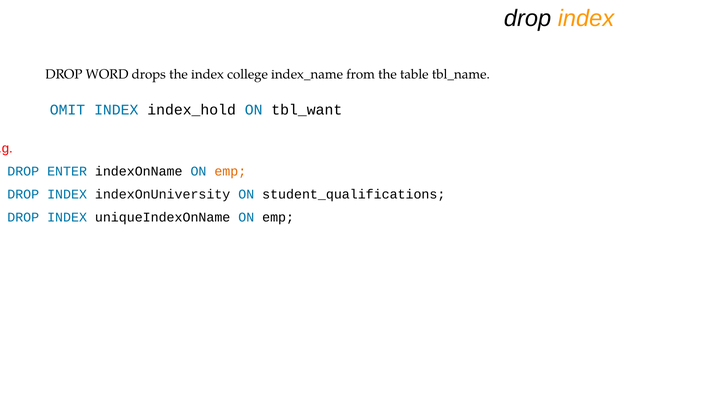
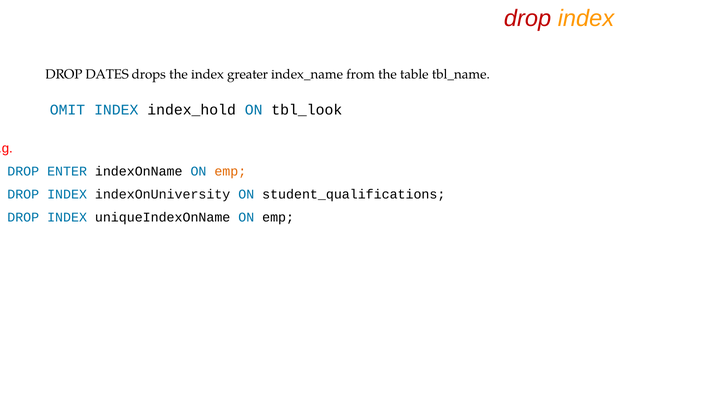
drop at (528, 18) colour: black -> red
WORD: WORD -> DATES
college: college -> greater
tbl_want: tbl_want -> tbl_look
